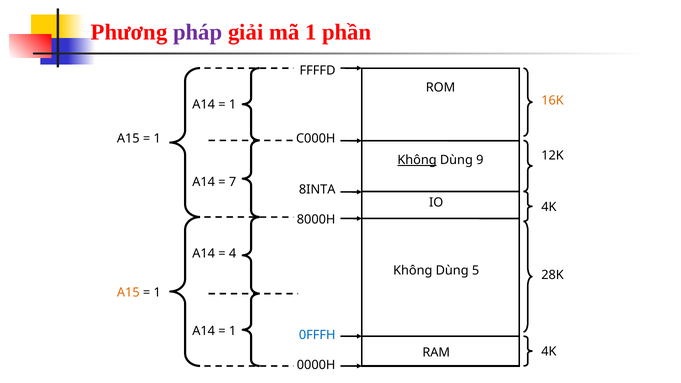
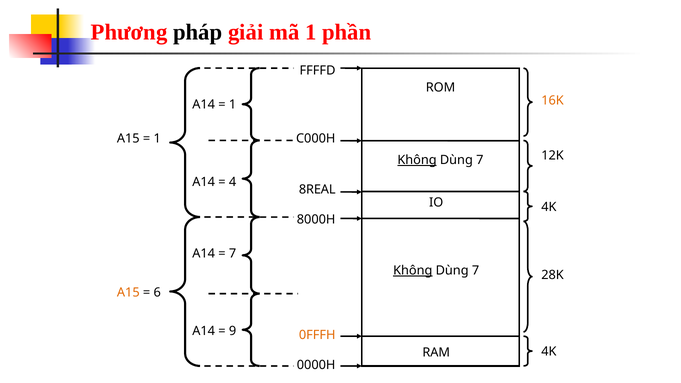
pháp colour: purple -> black
9 at (480, 160): 9 -> 7
7: 7 -> 4
8INTA: 8INTA -> 8REAL
4 at (233, 254): 4 -> 7
Không at (413, 271) underline: none -> present
5 at (476, 271): 5 -> 7
1 at (157, 293): 1 -> 6
1 at (233, 331): 1 -> 9
0FFFH colour: blue -> orange
